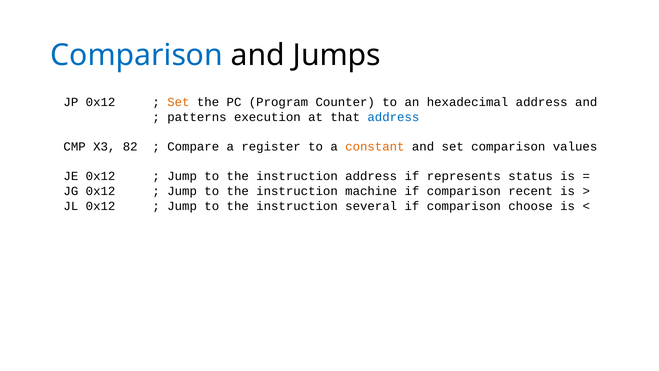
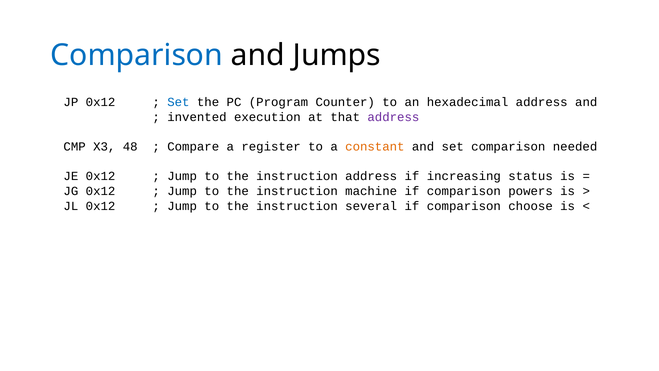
Set at (178, 102) colour: orange -> blue
patterns: patterns -> invented
address at (393, 117) colour: blue -> purple
82: 82 -> 48
values: values -> needed
represents: represents -> increasing
recent: recent -> powers
